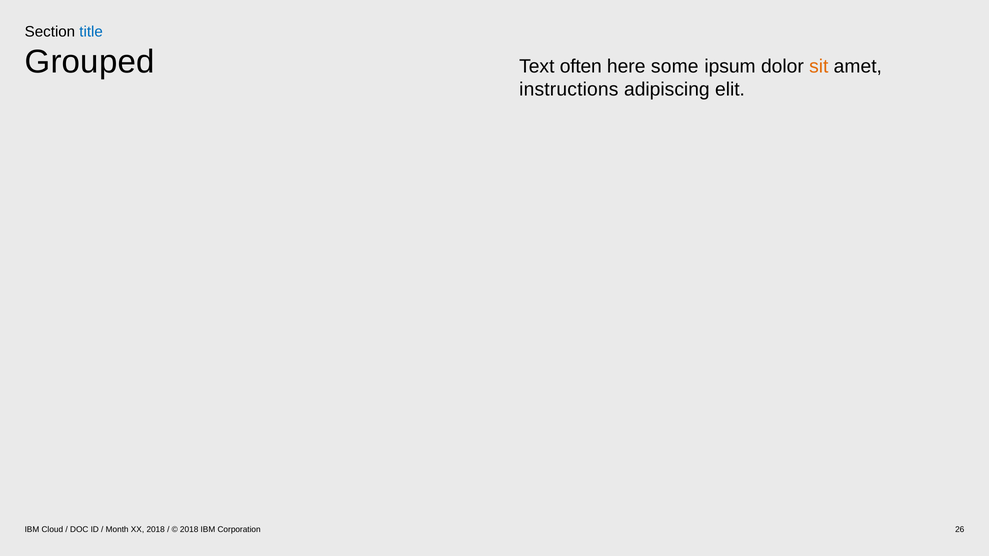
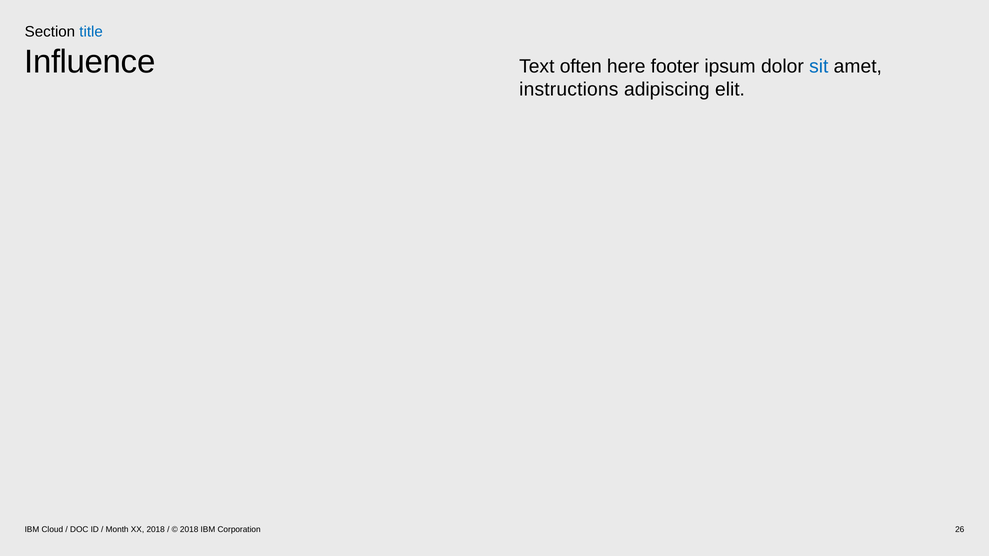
Grouped: Grouped -> Influence
some: some -> footer
sit colour: orange -> blue
